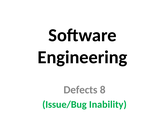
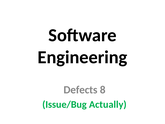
Inability: Inability -> Actually
